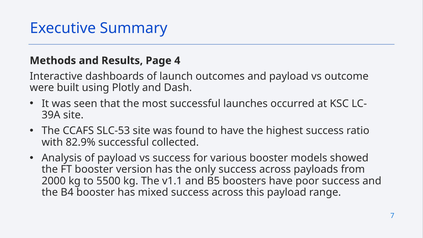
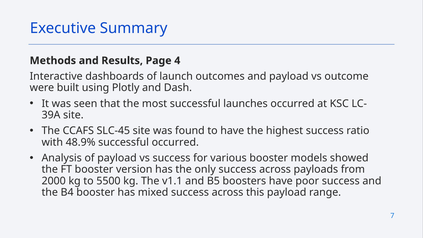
SLC-53: SLC-53 -> SLC-45
82.9%: 82.9% -> 48.9%
successful collected: collected -> occurred
